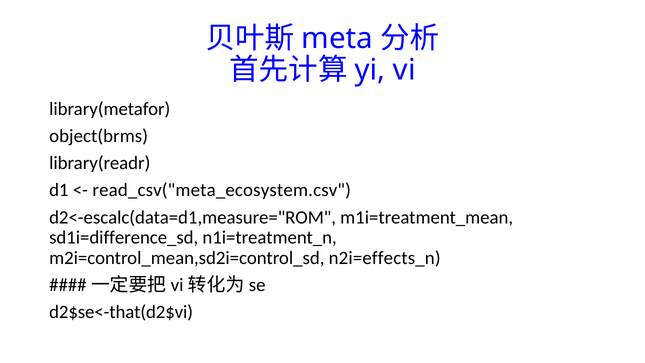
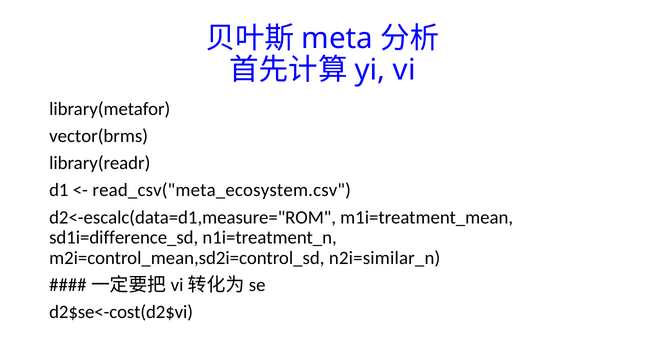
object(brms: object(brms -> vector(brms
n2i=effects_n: n2i=effects_n -> n2i=similar_n
d2$se<-that(d2$vi: d2$se<-that(d2$vi -> d2$se<-cost(d2$vi
